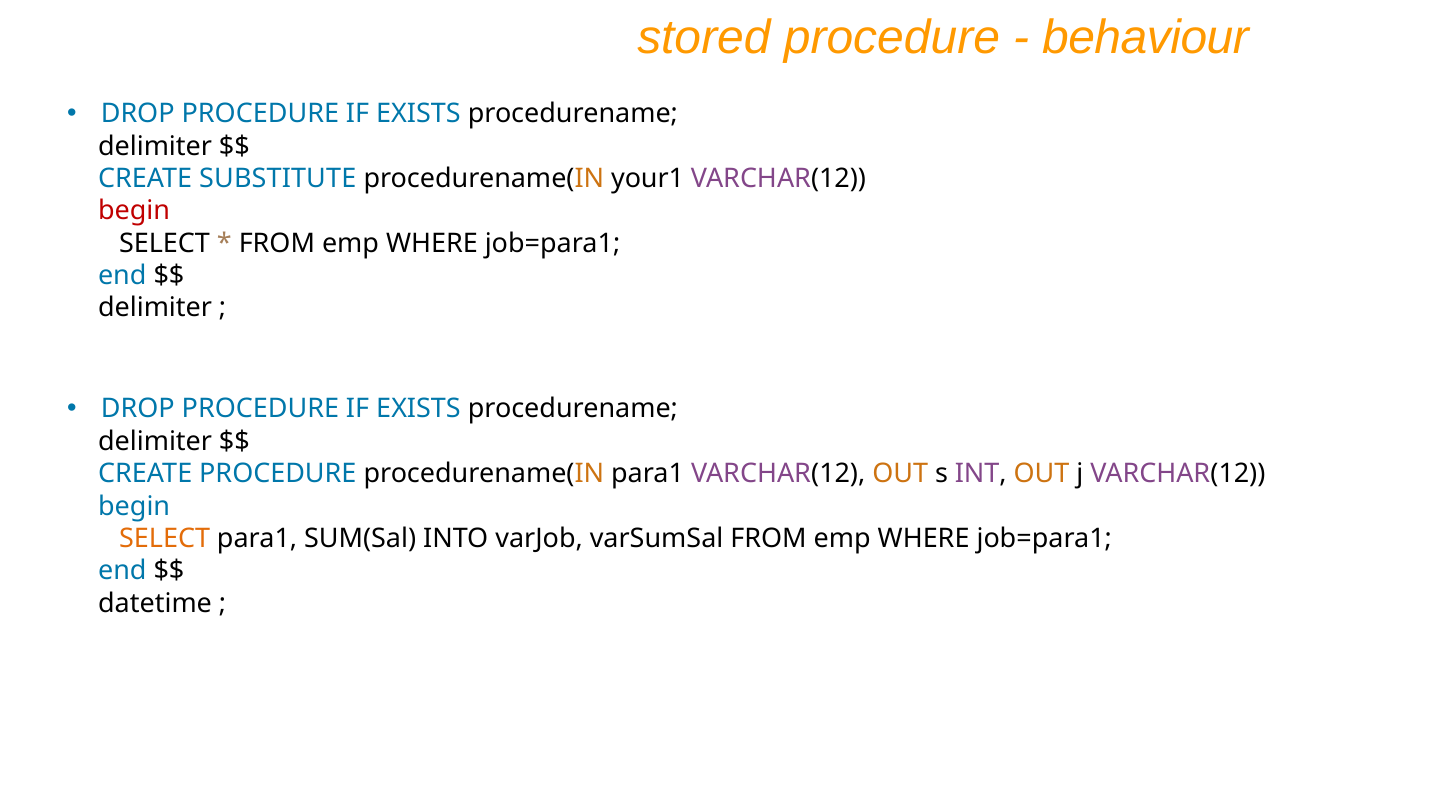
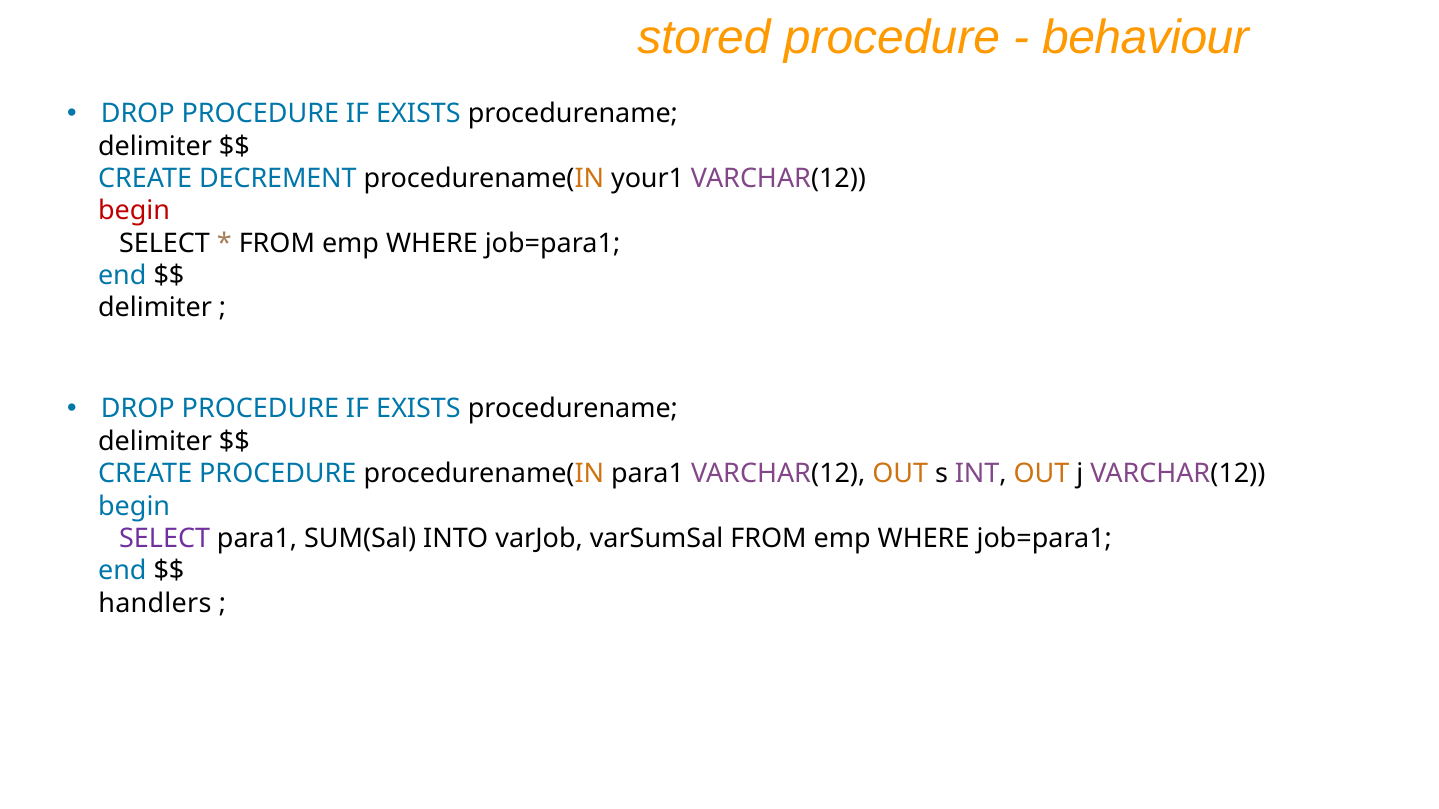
SUBSTITUTE: SUBSTITUTE -> DECREMENT
SELECT at (165, 539) colour: orange -> purple
datetime: datetime -> handlers
